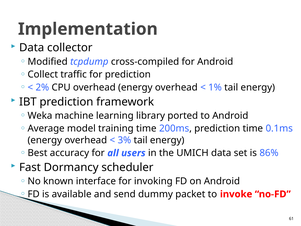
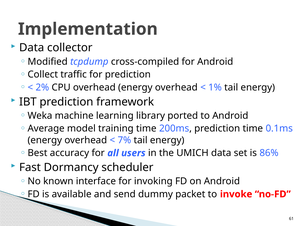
3%: 3% -> 7%
